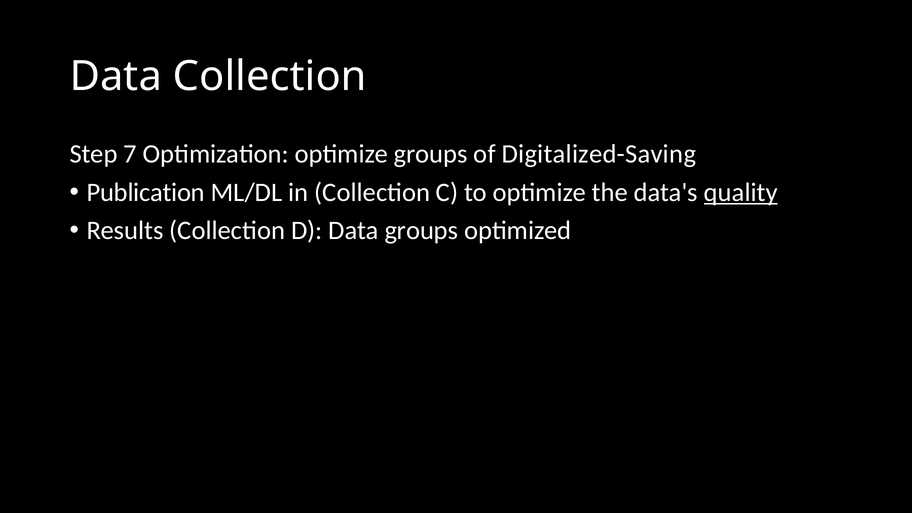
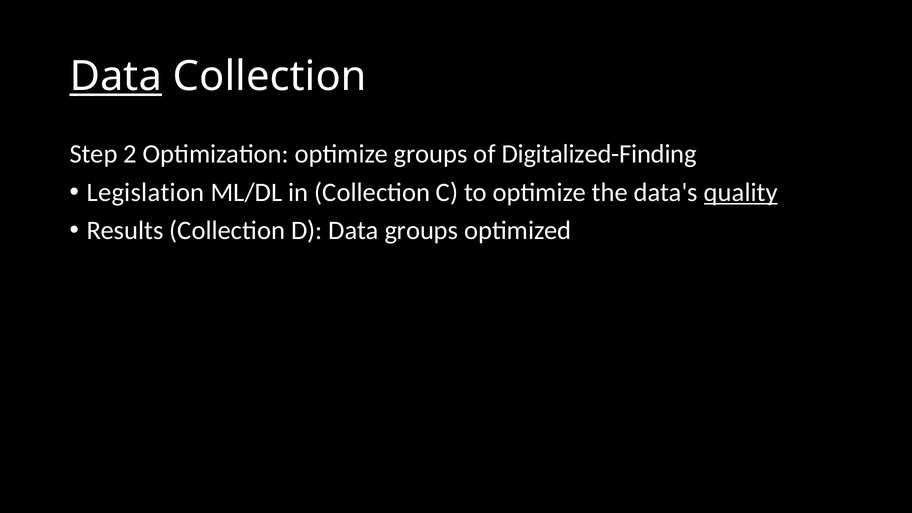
Data at (116, 77) underline: none -> present
7: 7 -> 2
Digitalized-Saving: Digitalized-Saving -> Digitalized-Finding
Publication: Publication -> Legislation
